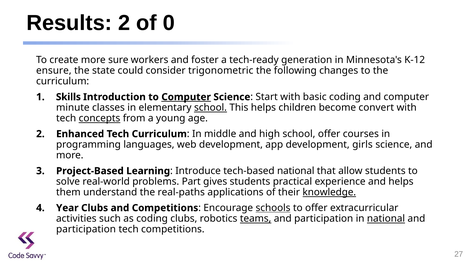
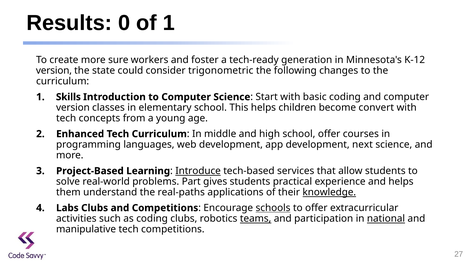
Results 2: 2 -> 0
of 0: 0 -> 1
ensure at (54, 71): ensure -> version
Computer at (186, 97) underline: present -> none
minute at (73, 108): minute -> version
school at (210, 108) underline: present -> none
concepts underline: present -> none
girls: girls -> next
Introduce underline: none -> present
tech-based national: national -> services
Year: Year -> Labs
participation at (86, 229): participation -> manipulative
